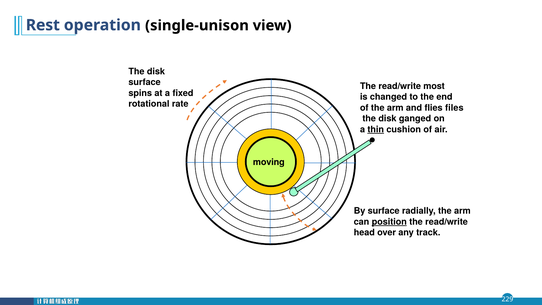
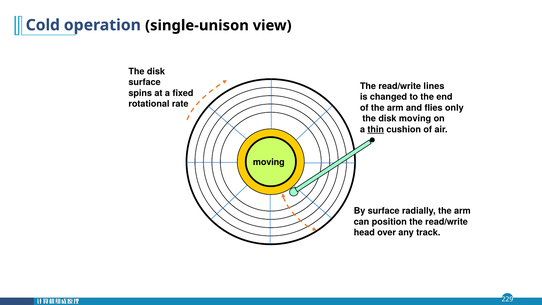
Rest: Rest -> Cold
most: most -> lines
files: files -> only
disk ganged: ganged -> moving
position underline: present -> none
